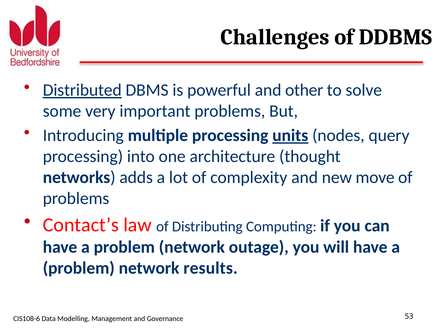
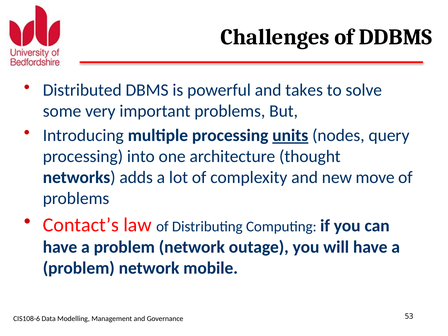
Distributed underline: present -> none
other: other -> takes
results: results -> mobile
